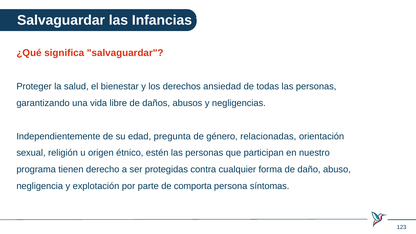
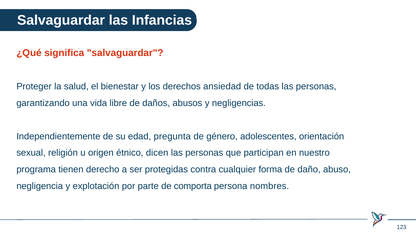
relacionadas: relacionadas -> adolescentes
estén: estén -> dicen
síntomas: síntomas -> nombres
